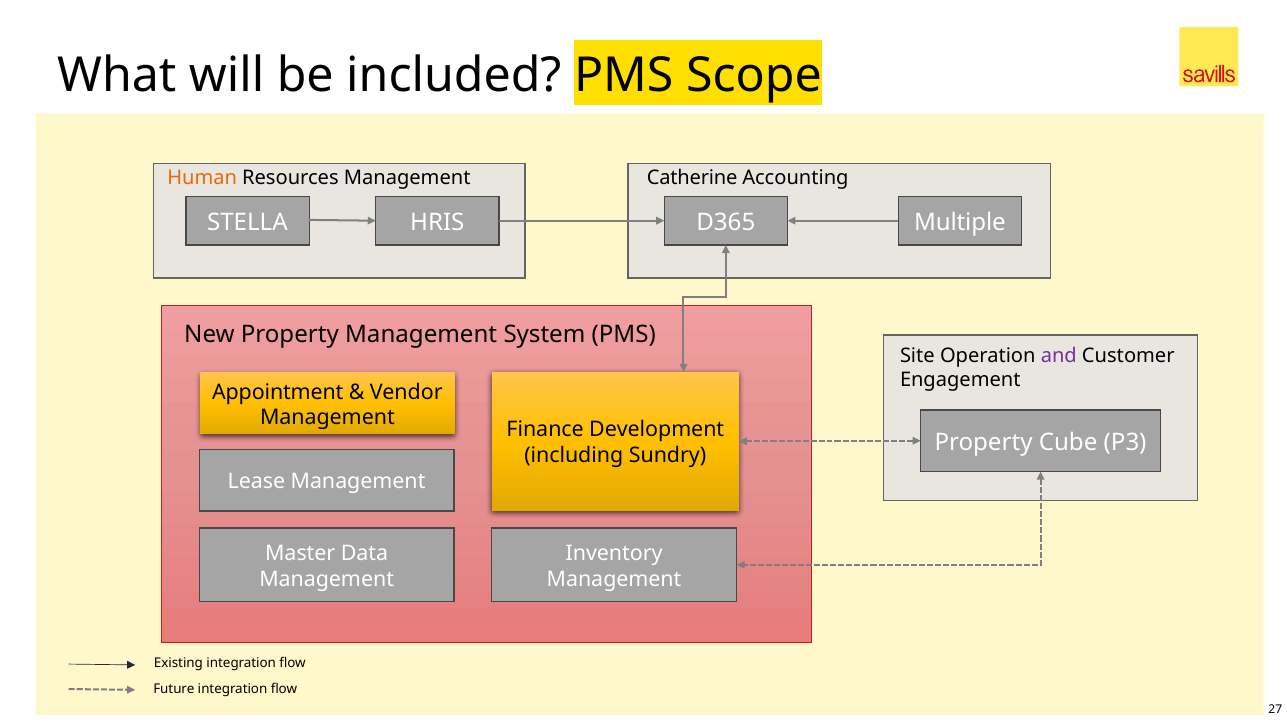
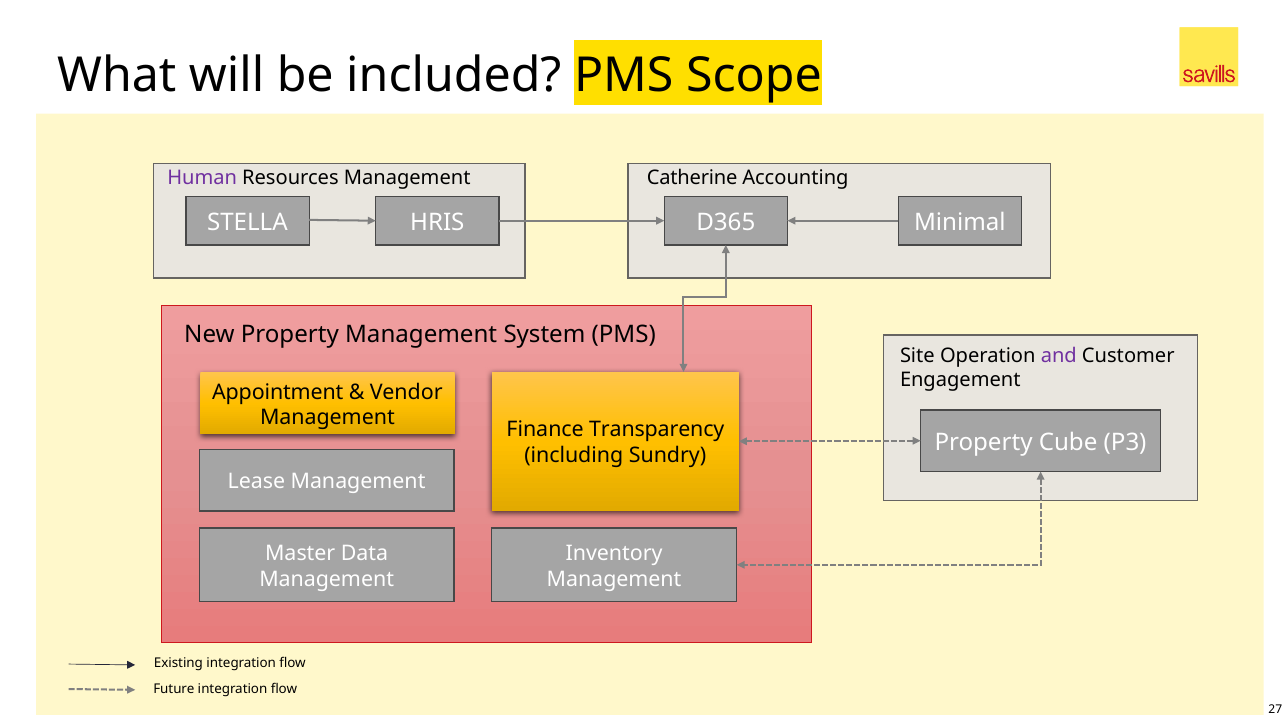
Human colour: orange -> purple
Multiple: Multiple -> Minimal
Development: Development -> Transparency
